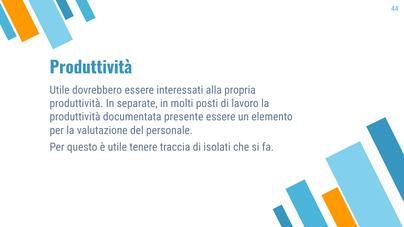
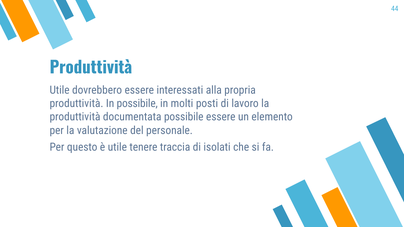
In separate: separate -> possibile
documentata presente: presente -> possibile
